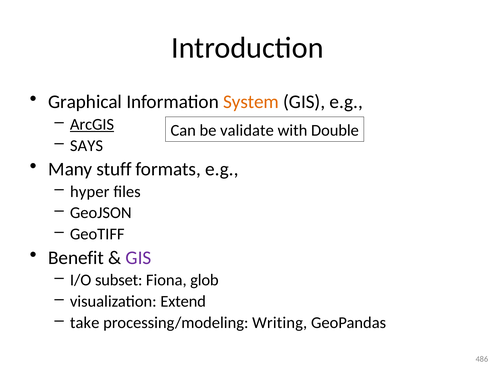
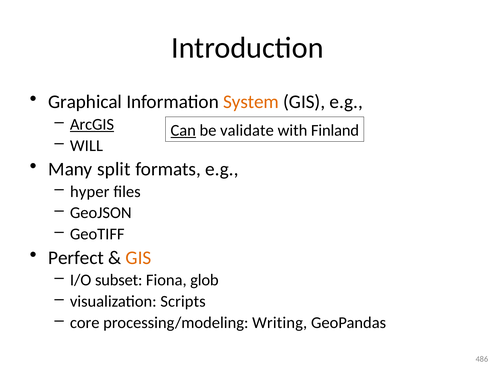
Can underline: none -> present
Double: Double -> Finland
SAYS: SAYS -> WILL
stuff: stuff -> split
Benefit: Benefit -> Perfect
GIS at (138, 258) colour: purple -> orange
Extend: Extend -> Scripts
take: take -> core
